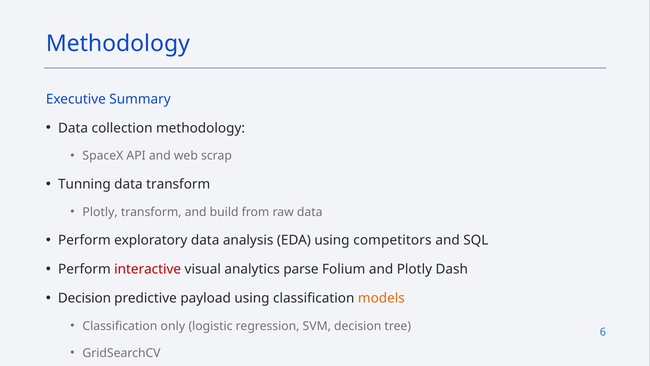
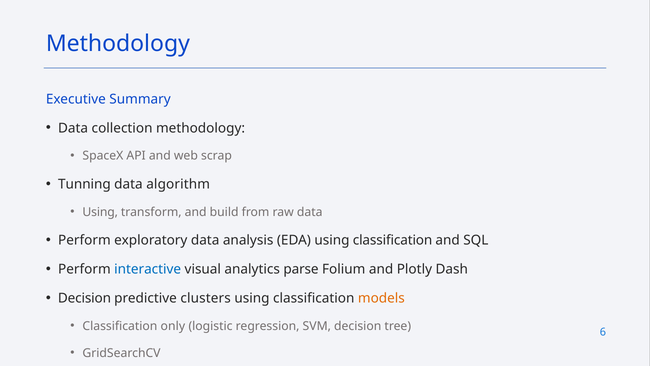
data transform: transform -> algorithm
Plotly at (100, 212): Plotly -> Using
EDA using competitors: competitors -> classification
interactive colour: red -> blue
payload: payload -> clusters
